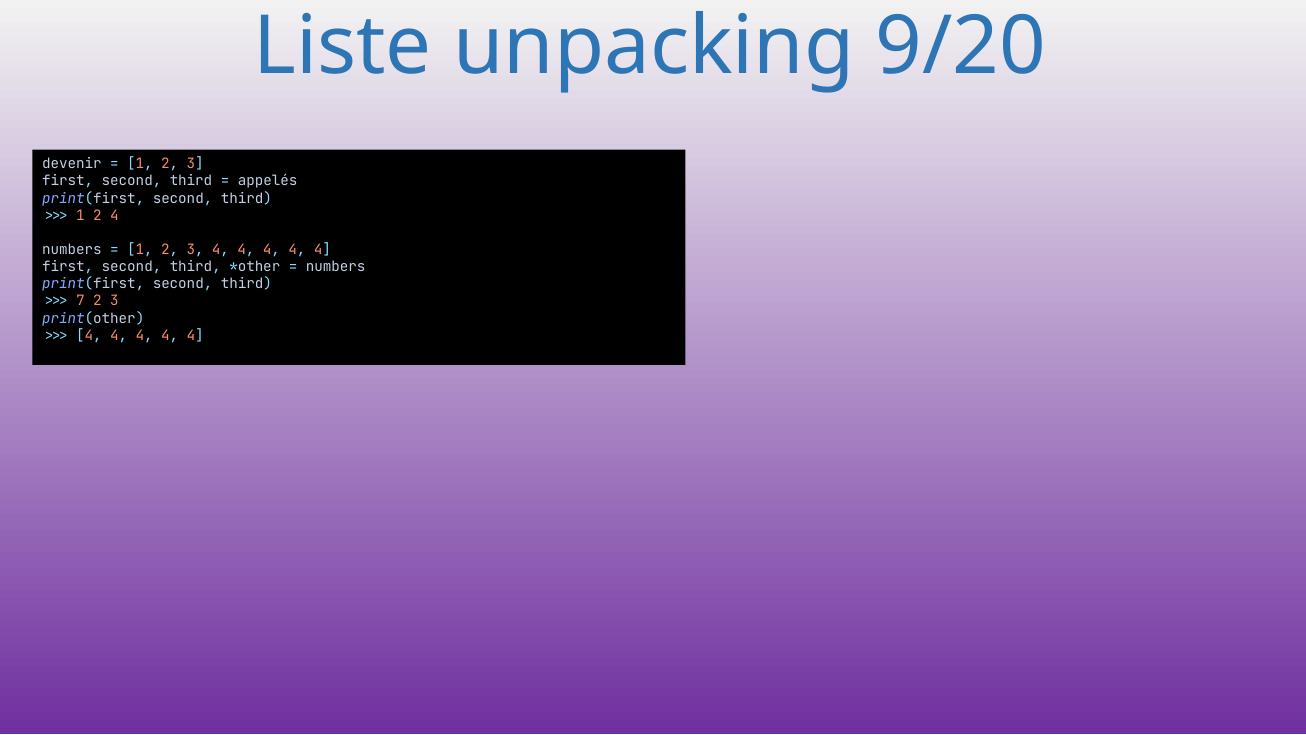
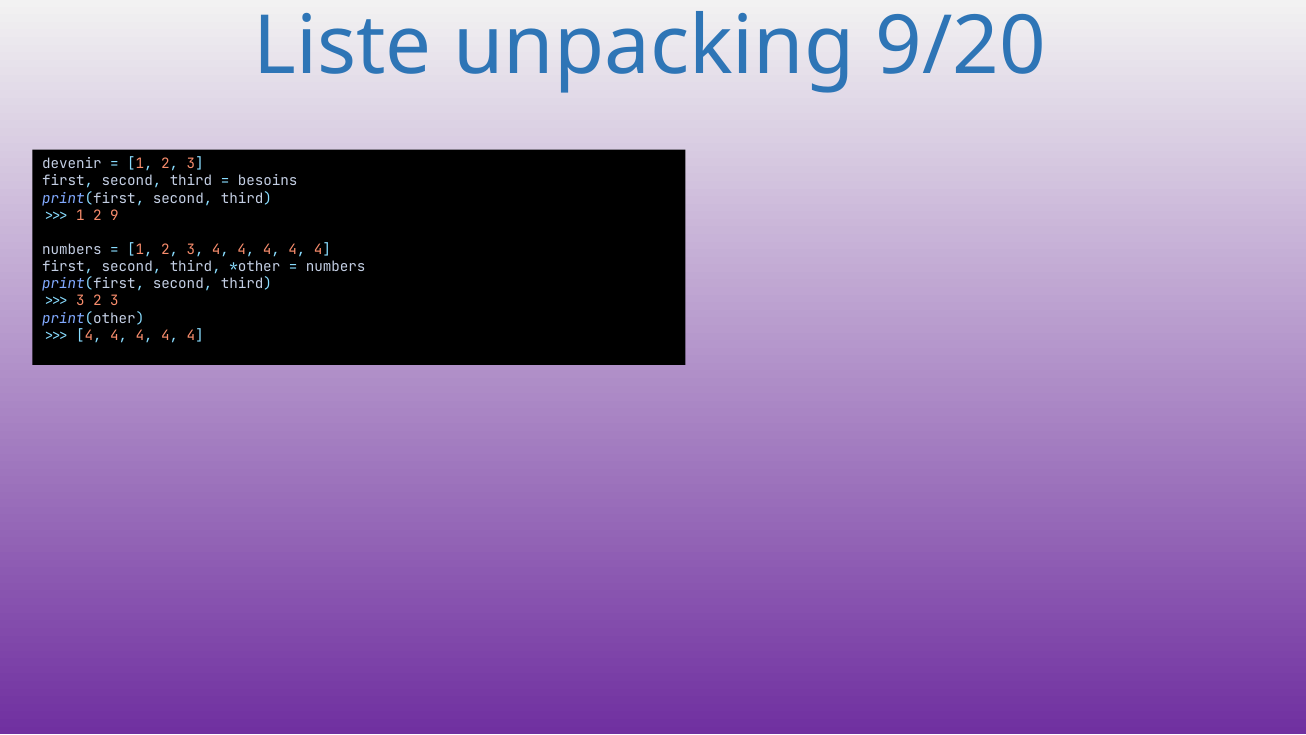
appelés: appelés -> besoins
2 4: 4 -> 9
7 at (80, 301): 7 -> 3
